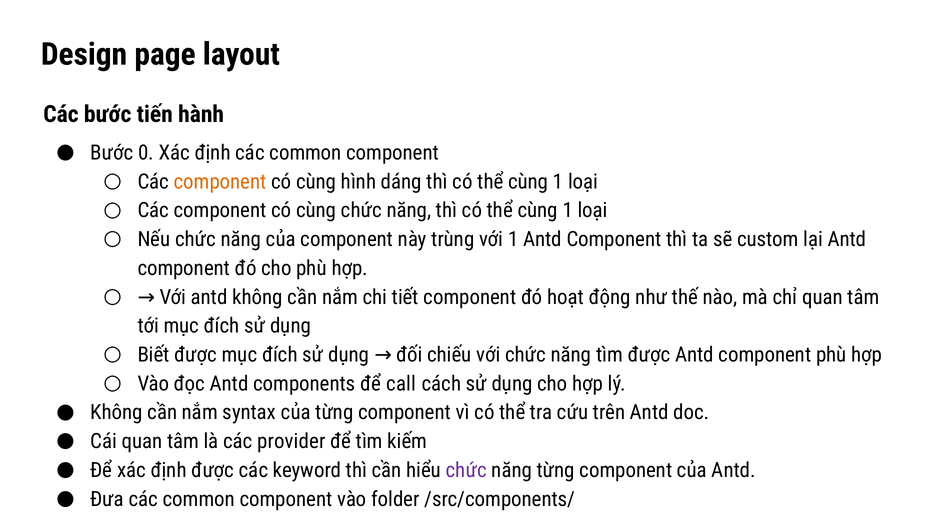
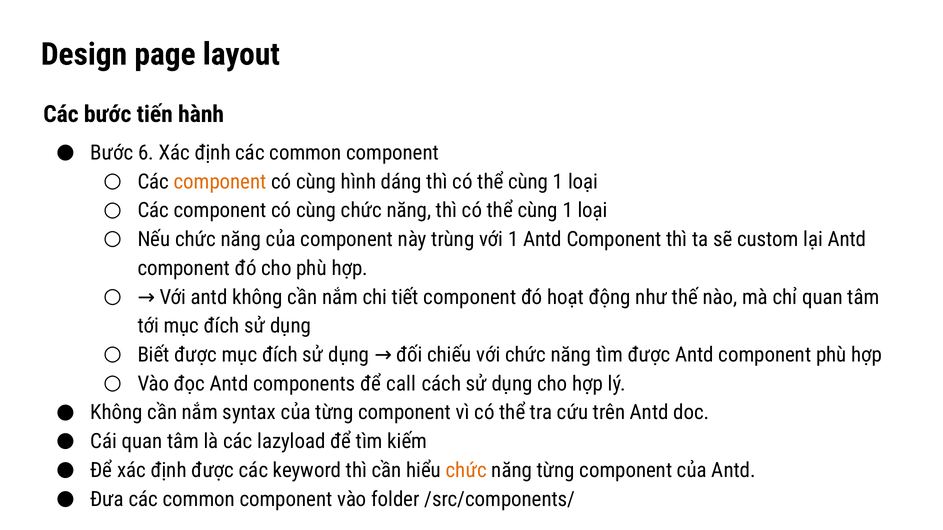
0: 0 -> 6
provider: provider -> lazyload
chức at (466, 471) colour: purple -> orange
